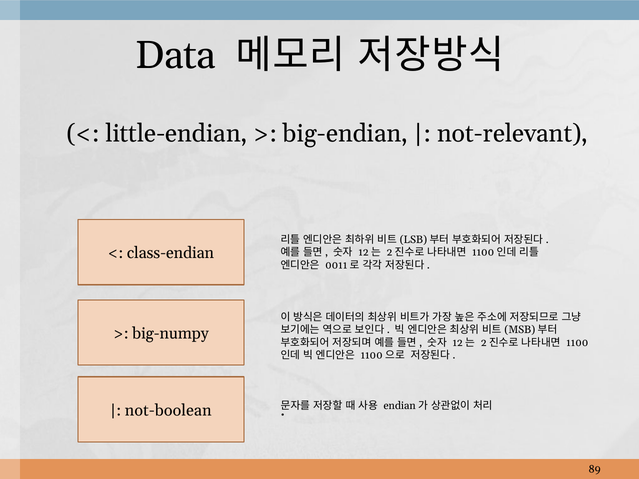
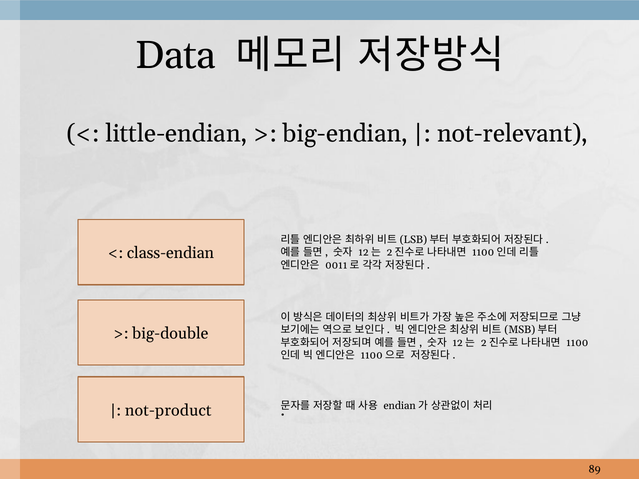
big-numpy: big-numpy -> big-double
not-boolean: not-boolean -> not-product
